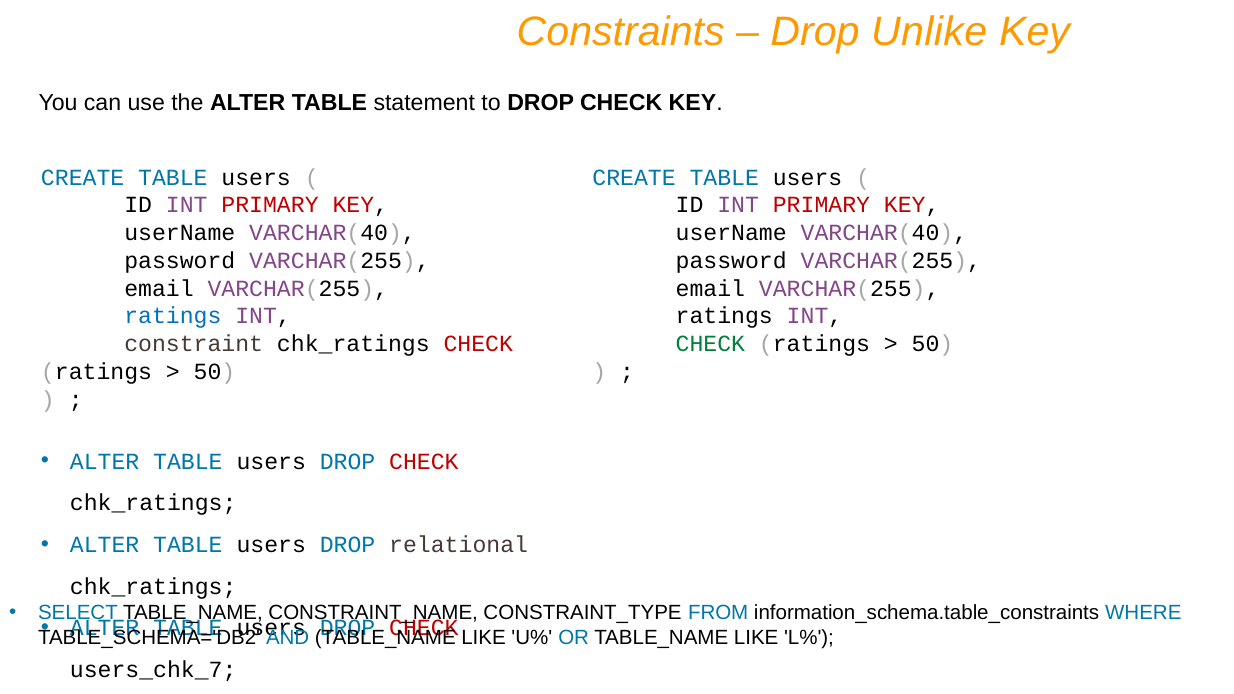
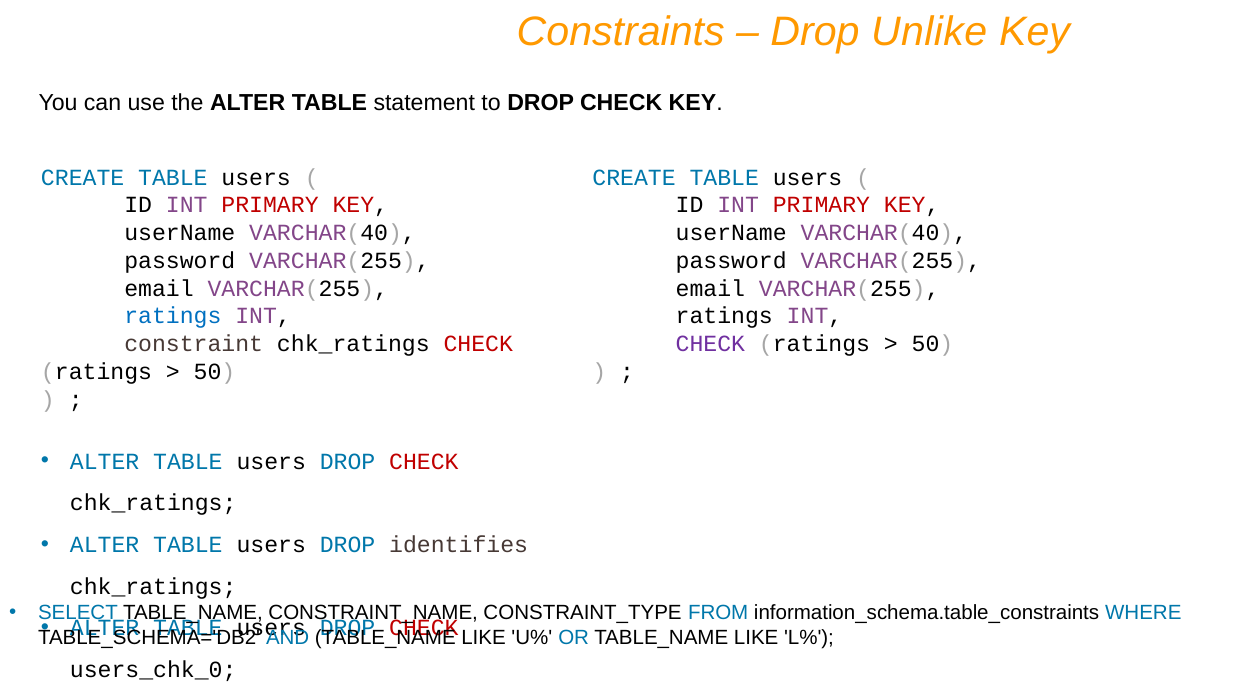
CHECK at (710, 344) colour: green -> purple
relational: relational -> identifies
users_chk_7: users_chk_7 -> users_chk_0
